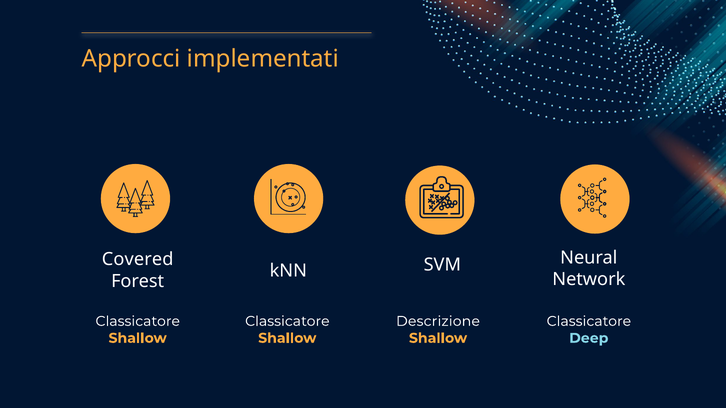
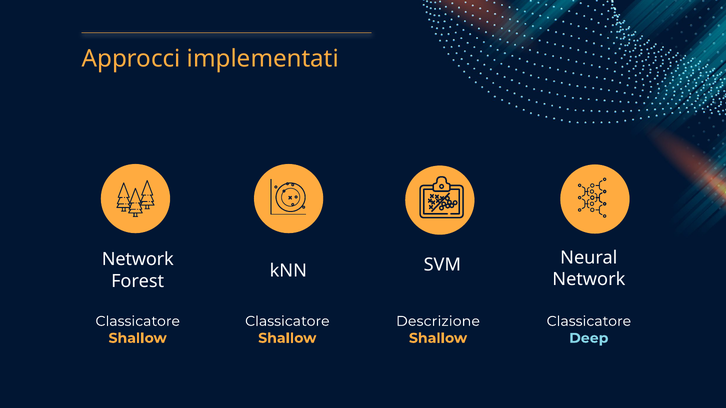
Covered at (138, 260): Covered -> Network
